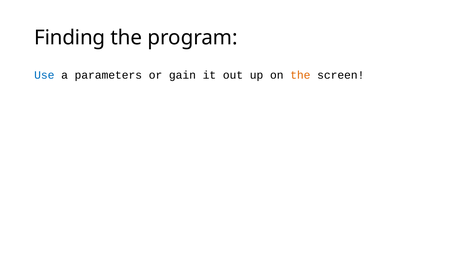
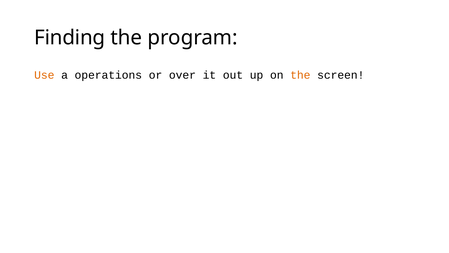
Use colour: blue -> orange
parameters: parameters -> operations
gain: gain -> over
